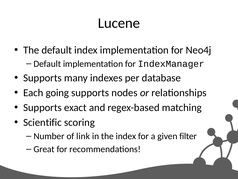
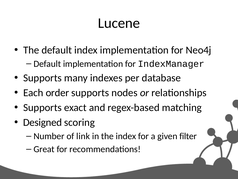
going: going -> order
Scientific: Scientific -> Designed
